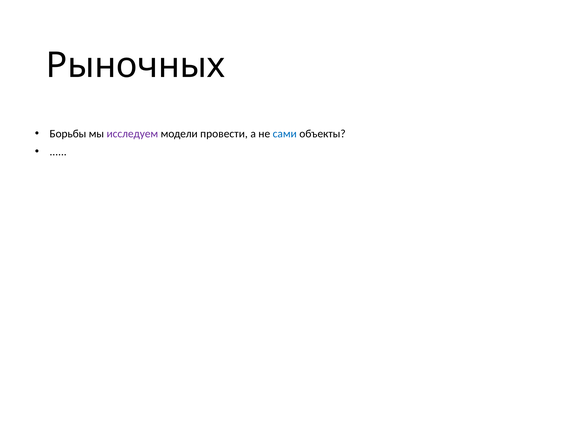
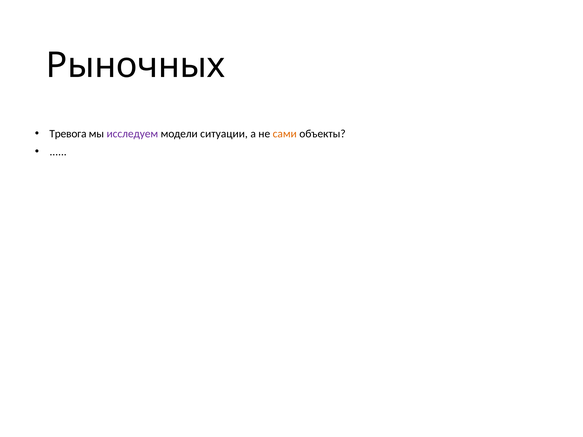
Борьбы: Борьбы -> Тревога
провести: провести -> ситуации
сами colour: blue -> orange
